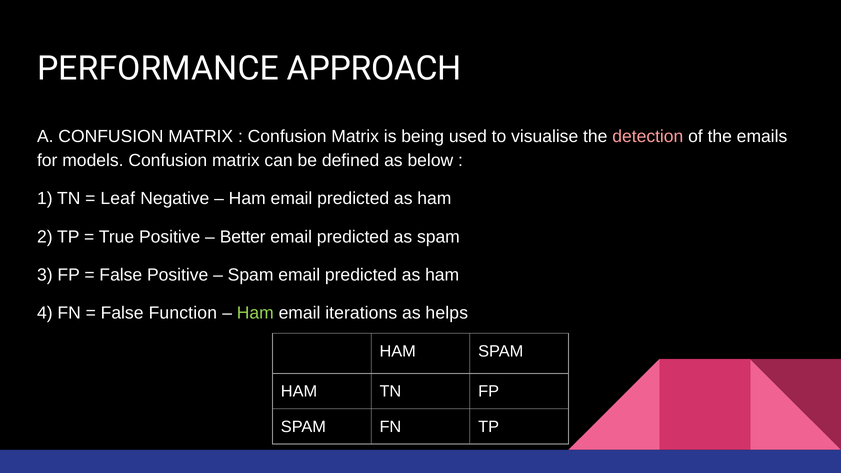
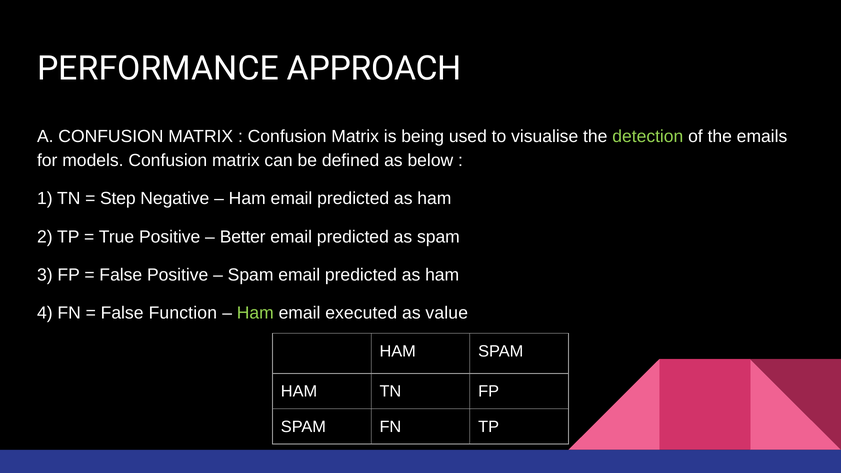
detection colour: pink -> light green
Leaf: Leaf -> Step
iterations: iterations -> executed
helps: helps -> value
